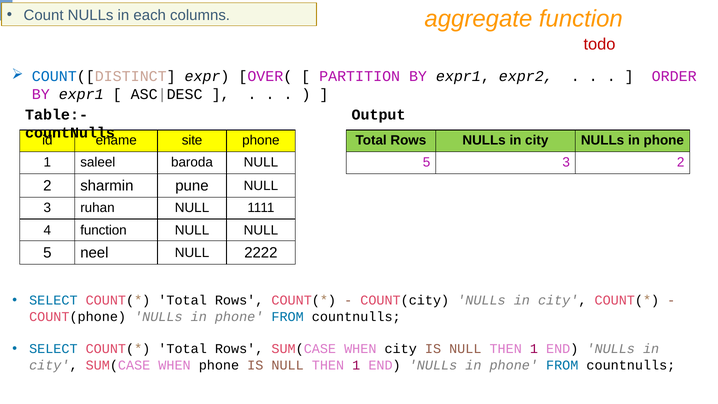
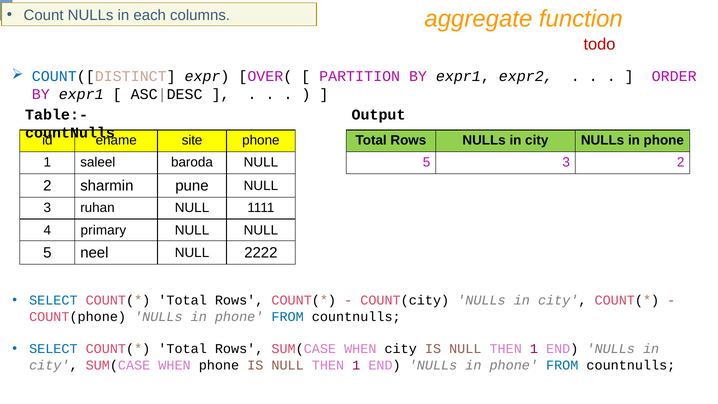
4 function: function -> primary
